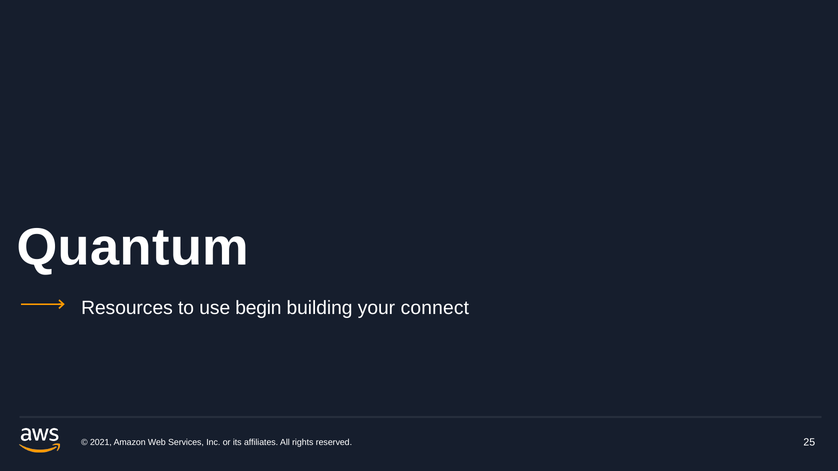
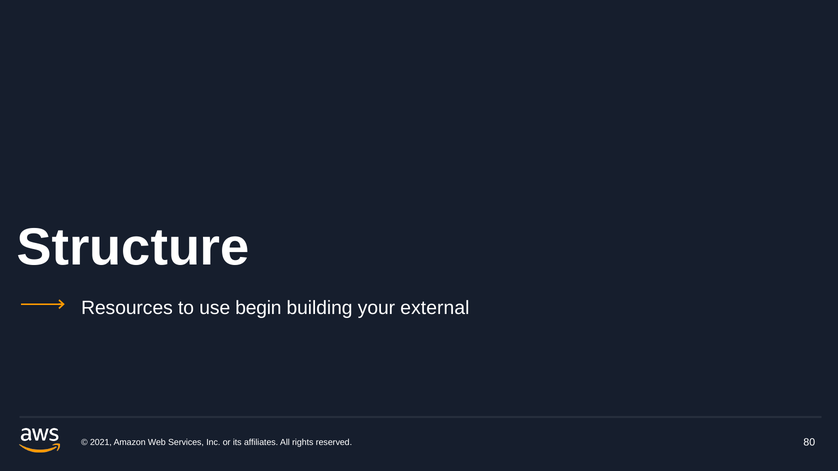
Quantum: Quantum -> Structure
connect: connect -> external
25: 25 -> 80
